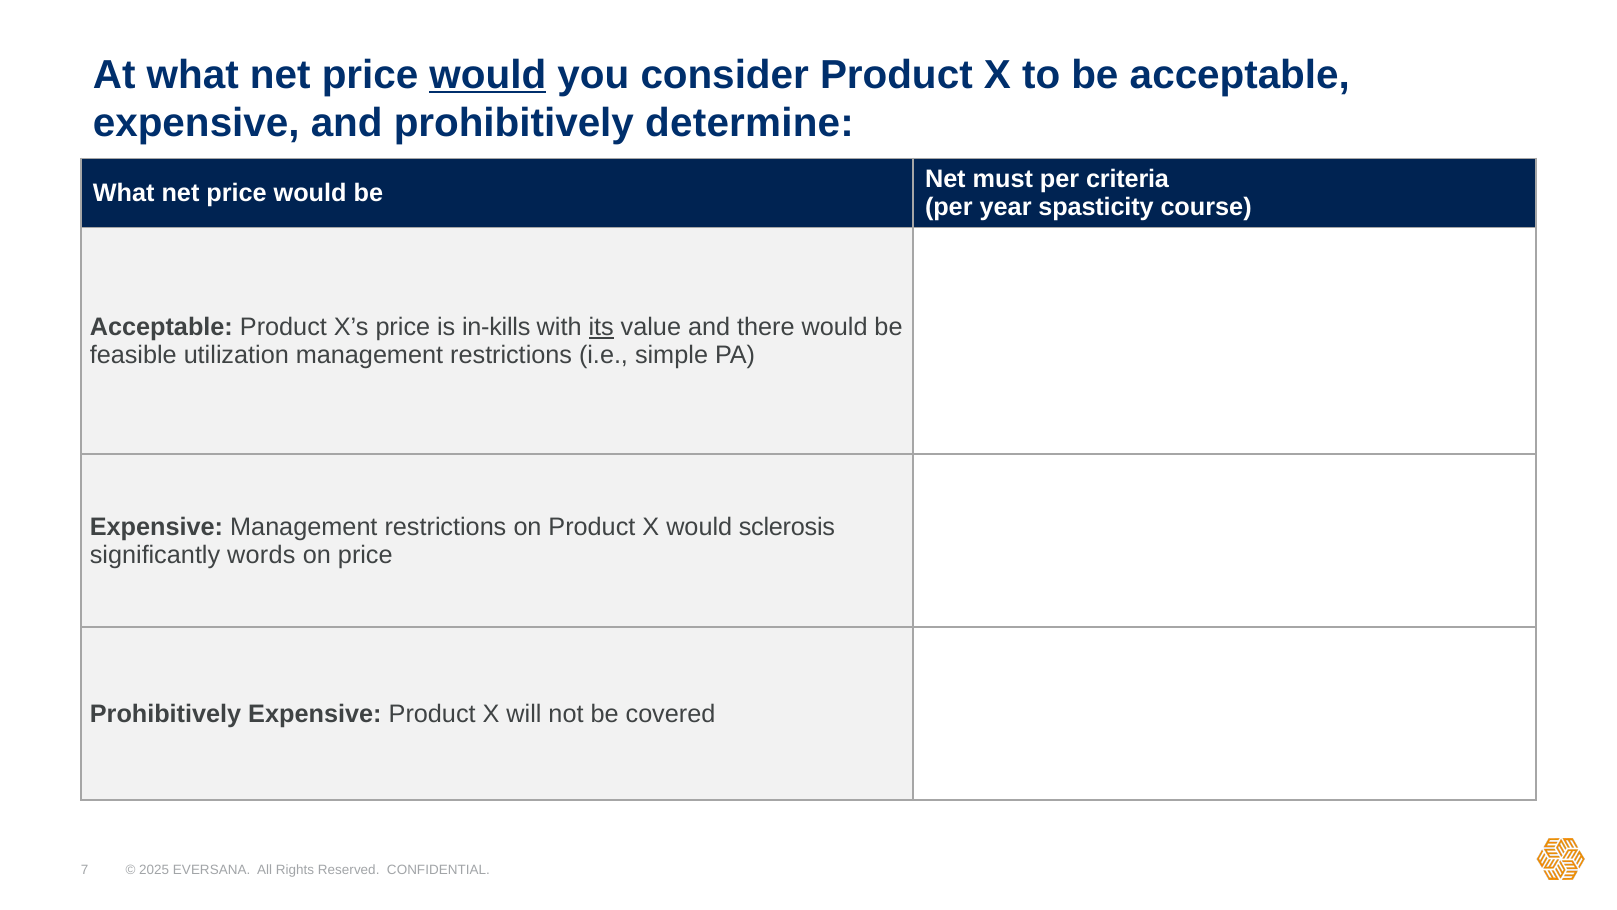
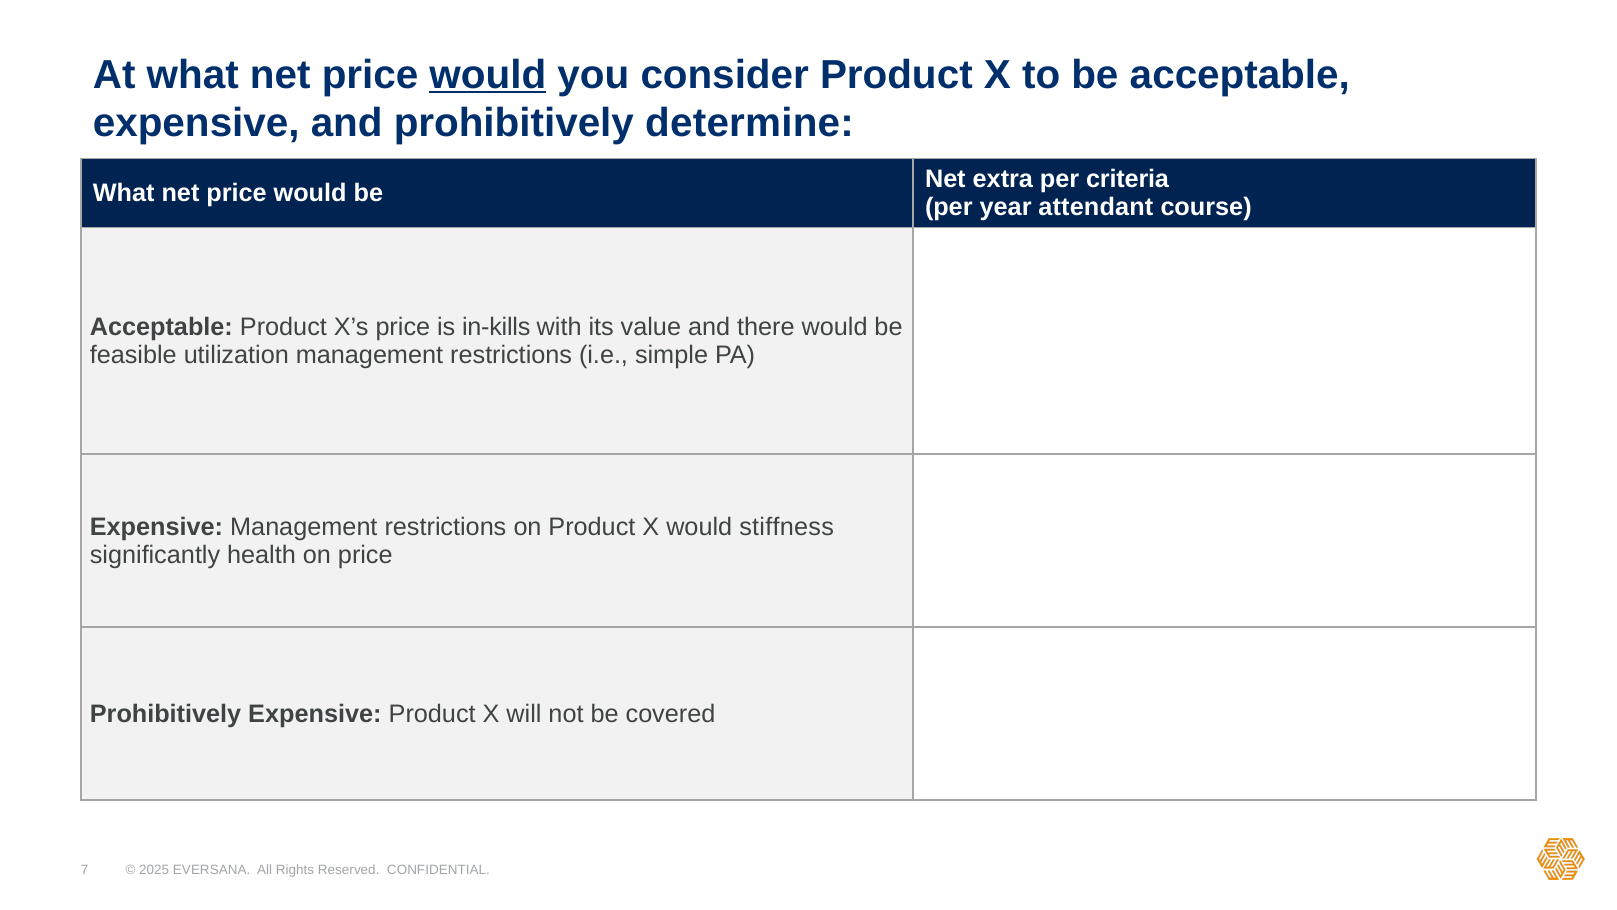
must: must -> extra
spasticity: spasticity -> attendant
its underline: present -> none
sclerosis: sclerosis -> stiffness
words: words -> health
